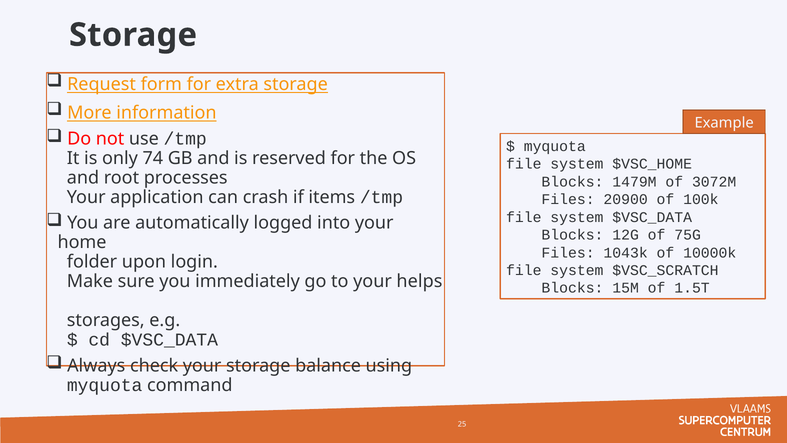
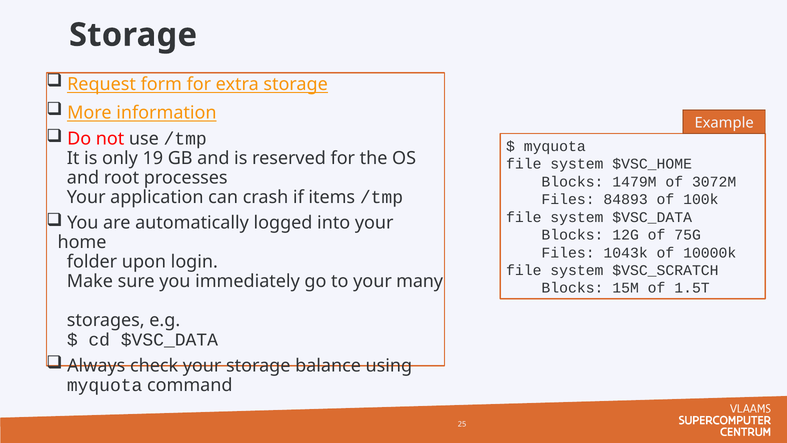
74: 74 -> 19
20900: 20900 -> 84893
helps: helps -> many
